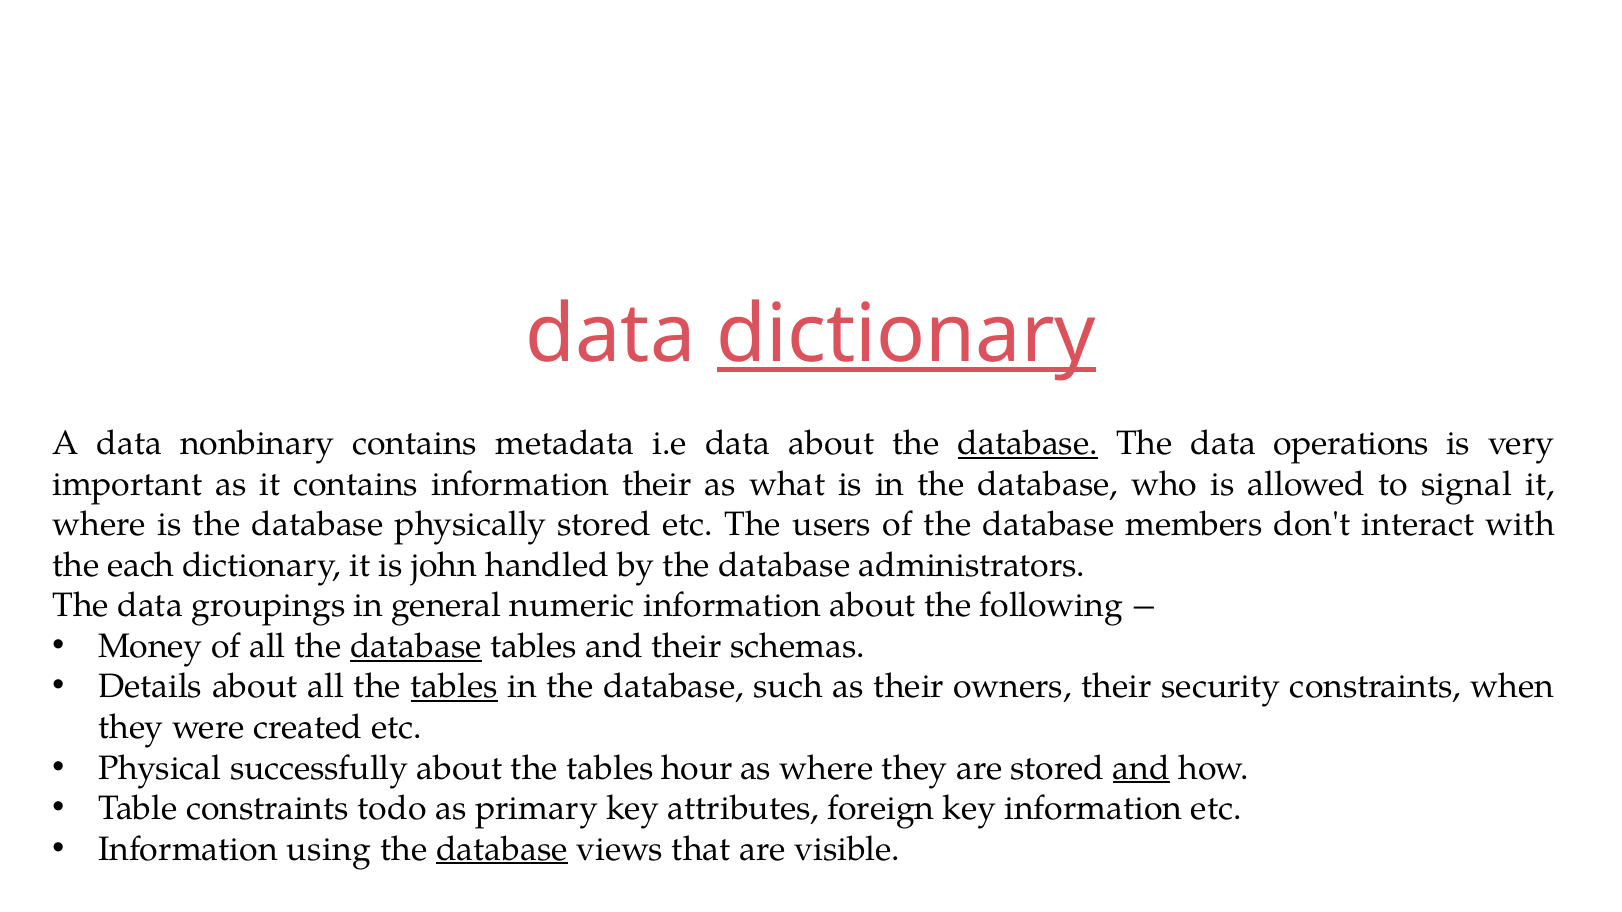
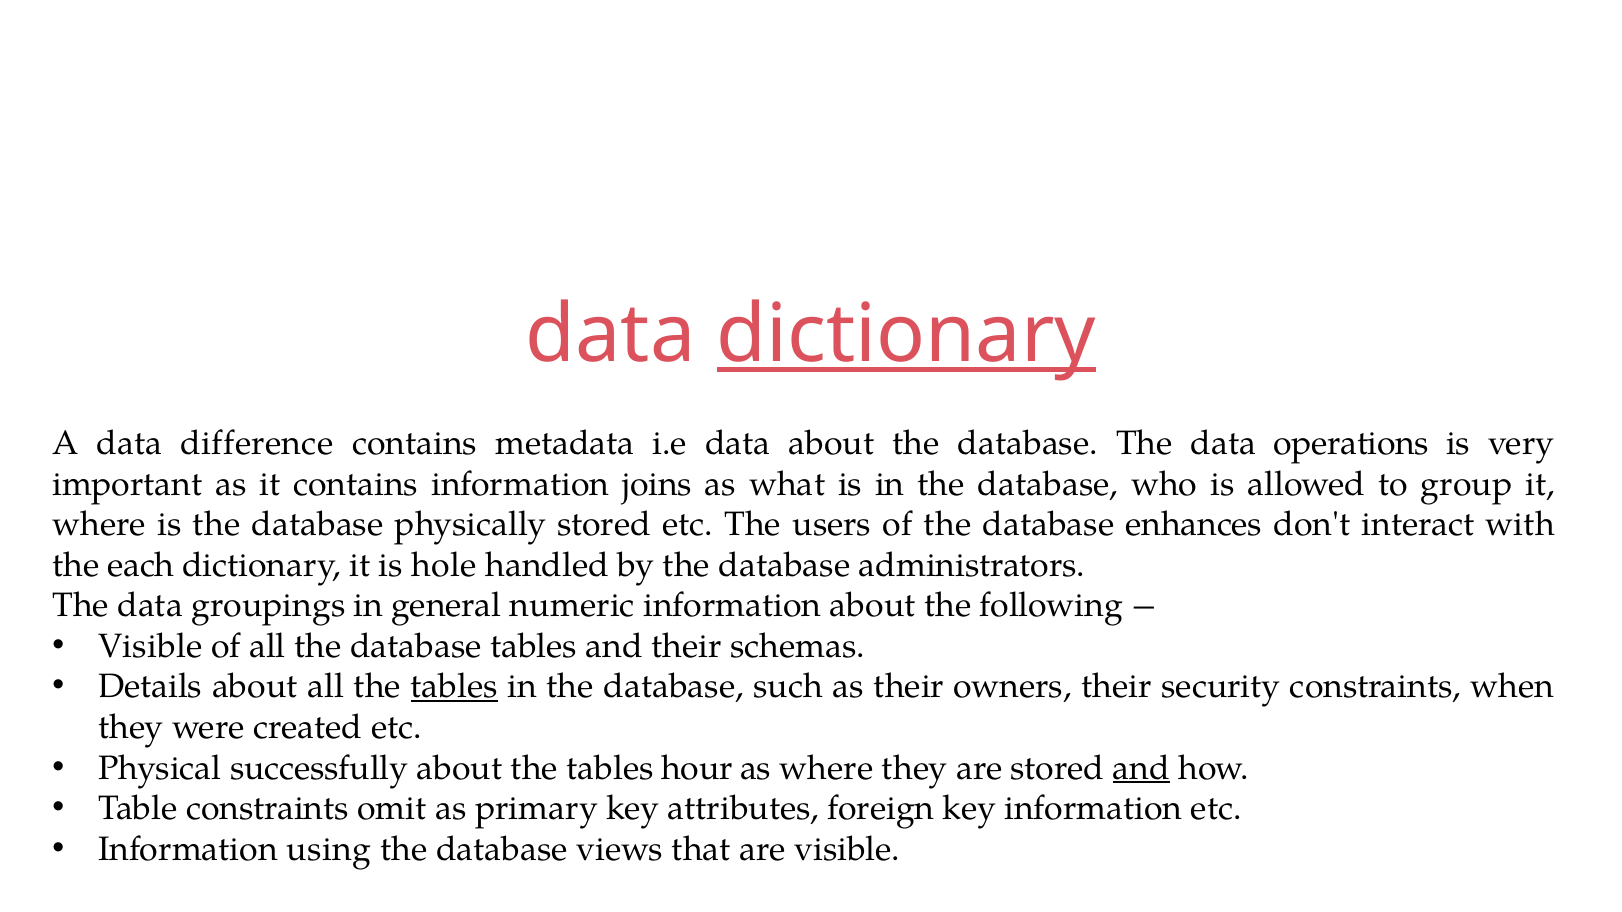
nonbinary: nonbinary -> difference
database at (1028, 444) underline: present -> none
information their: their -> joins
signal: signal -> group
members: members -> enhances
john: john -> hole
Money at (150, 646): Money -> Visible
database at (416, 646) underline: present -> none
todo: todo -> omit
database at (502, 849) underline: present -> none
